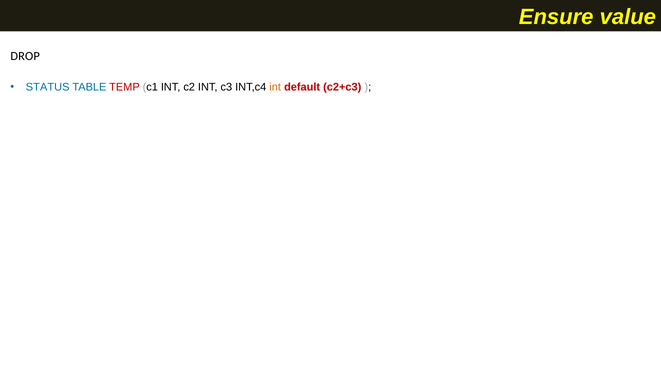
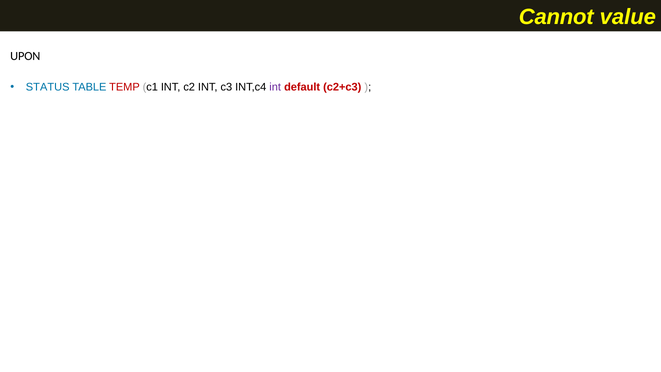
Ensure: Ensure -> Cannot
DROP: DROP -> UPON
int at (275, 87) colour: orange -> purple
